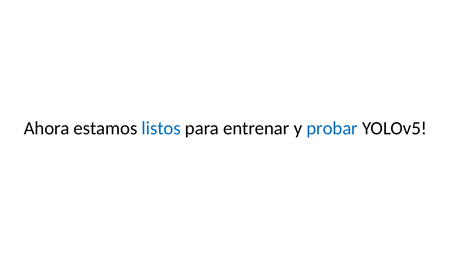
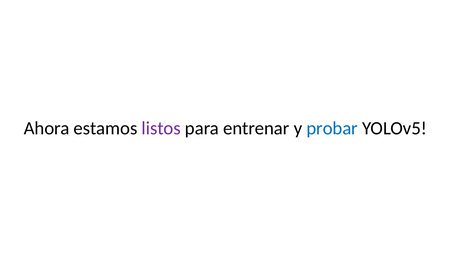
listos colour: blue -> purple
